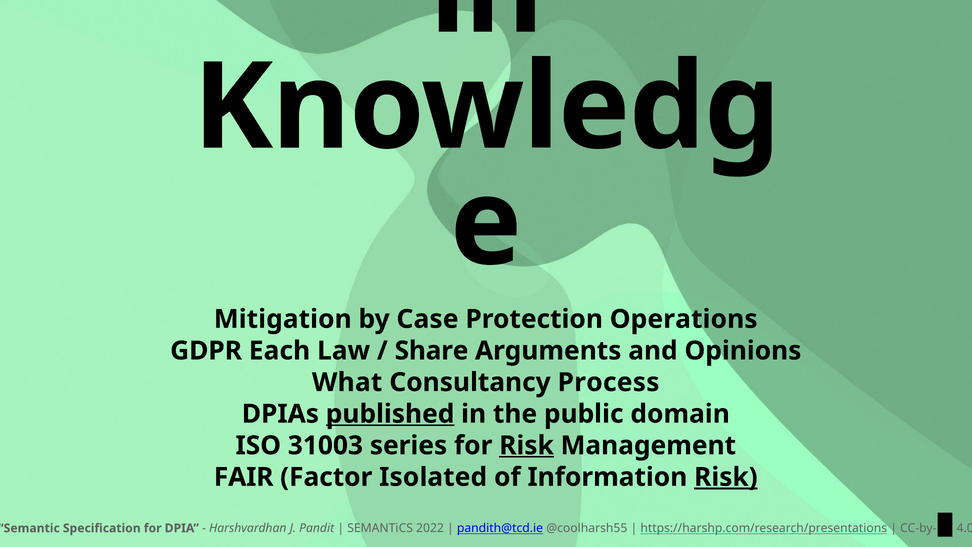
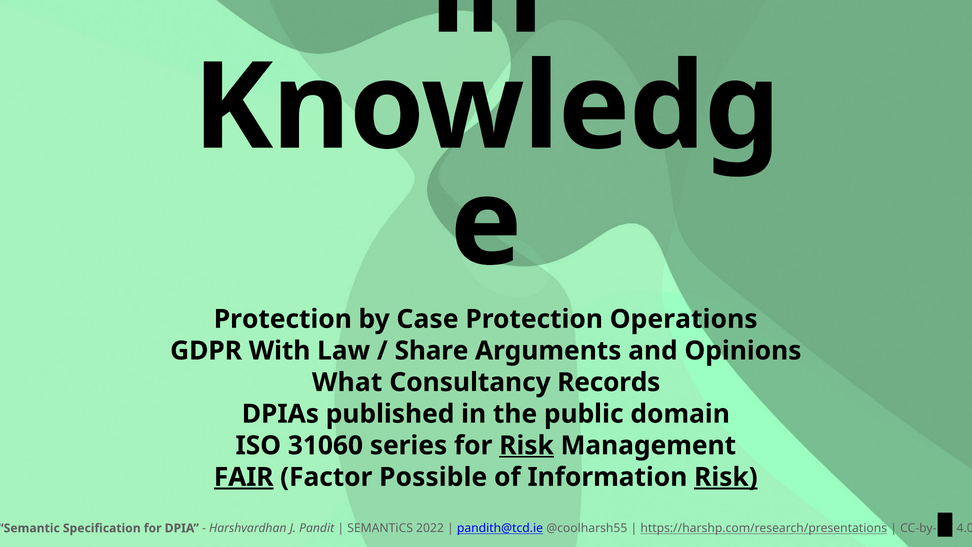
Mitigation at (283, 319): Mitigation -> Protection
Each: Each -> With
Process: Process -> Records
published underline: present -> none
31003: 31003 -> 31060
FAIR underline: none -> present
Isolated: Isolated -> Possible
